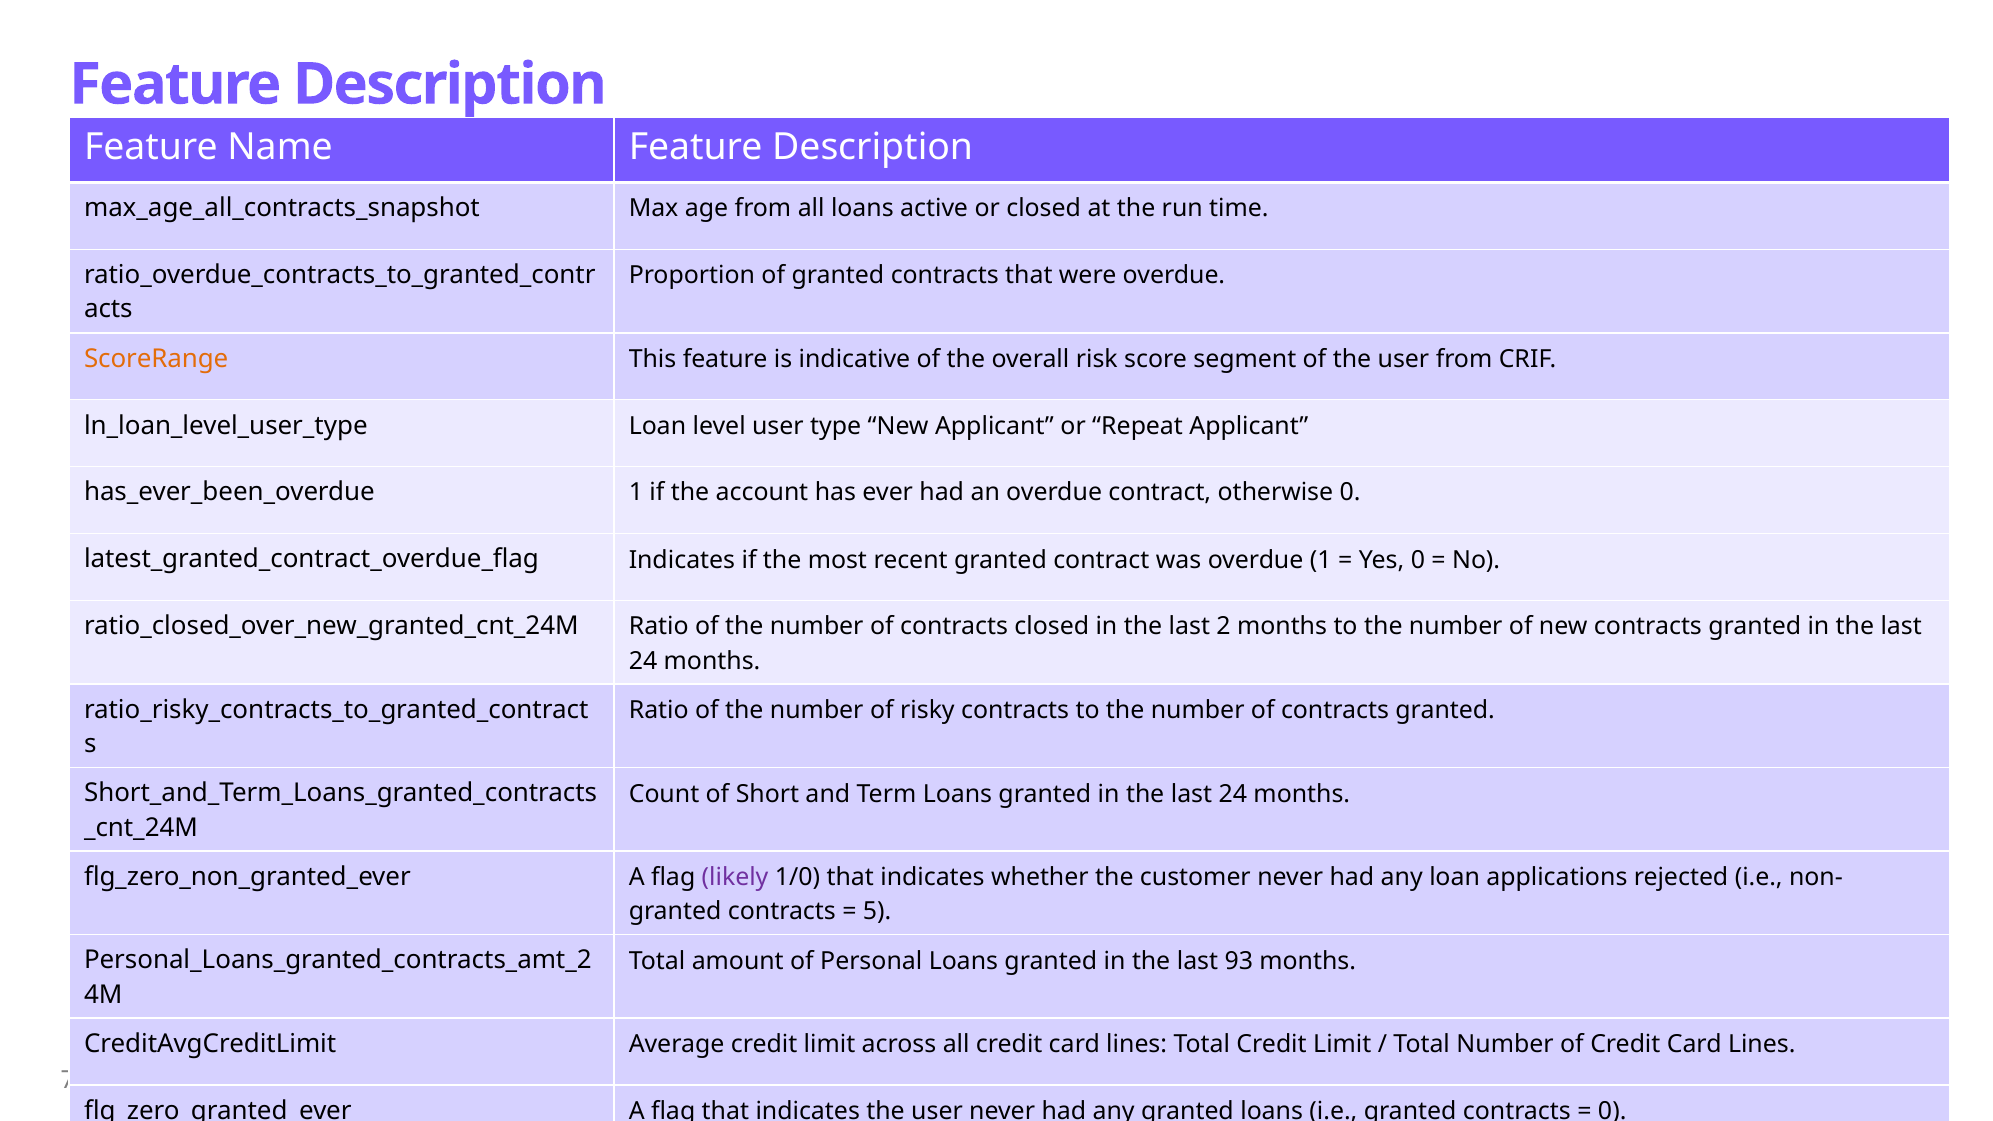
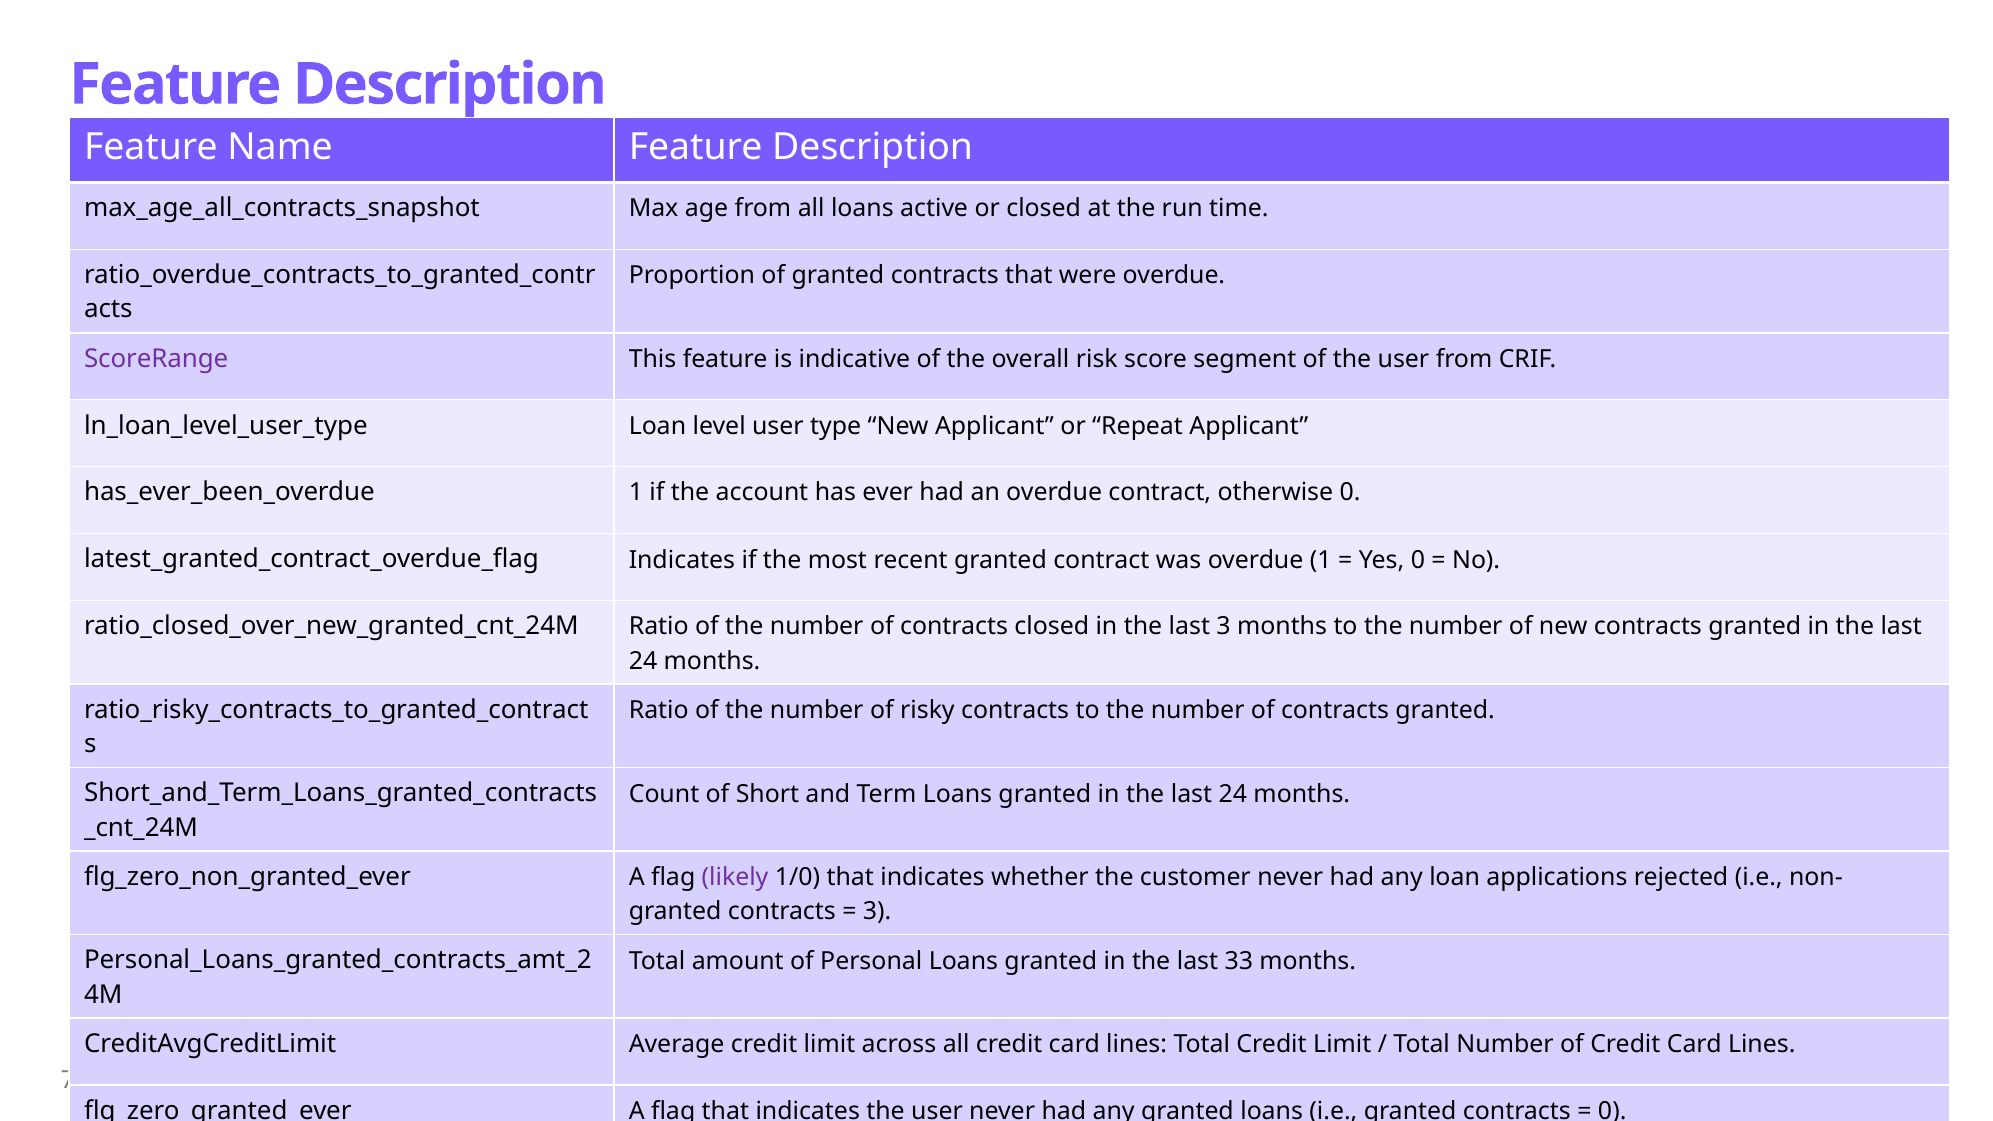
ScoreRange colour: orange -> purple
last 2: 2 -> 3
5 at (877, 912): 5 -> 3
93: 93 -> 33
